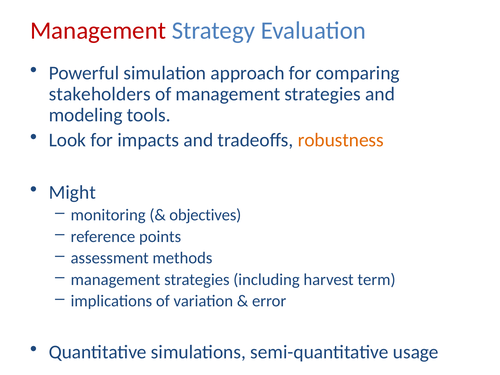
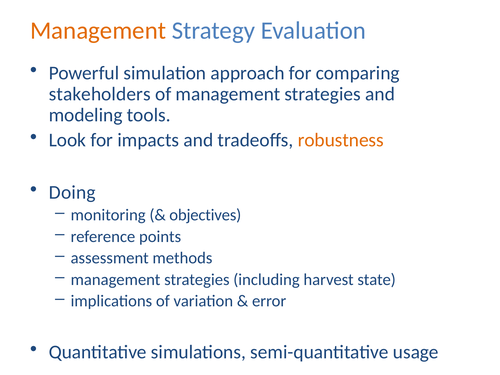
Management at (98, 31) colour: red -> orange
Might: Might -> Doing
term: term -> state
